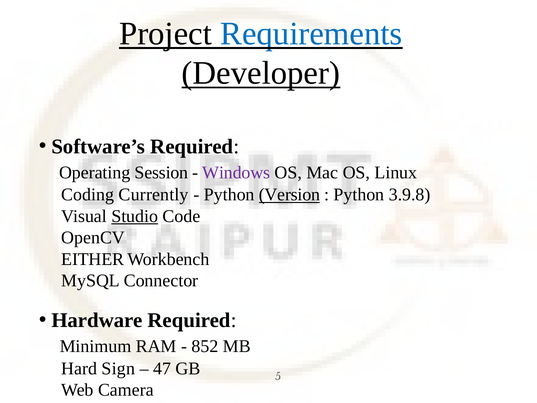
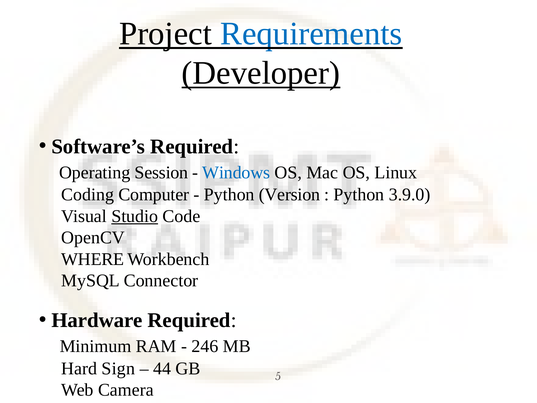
Windows colour: purple -> blue
Currently: Currently -> Computer
Version underline: present -> none
3.9.8: 3.9.8 -> 3.9.0
EITHER: EITHER -> WHERE
852: 852 -> 246
47: 47 -> 44
